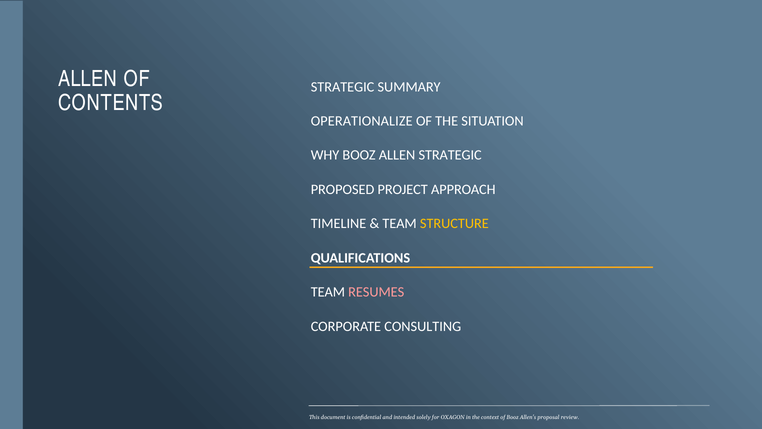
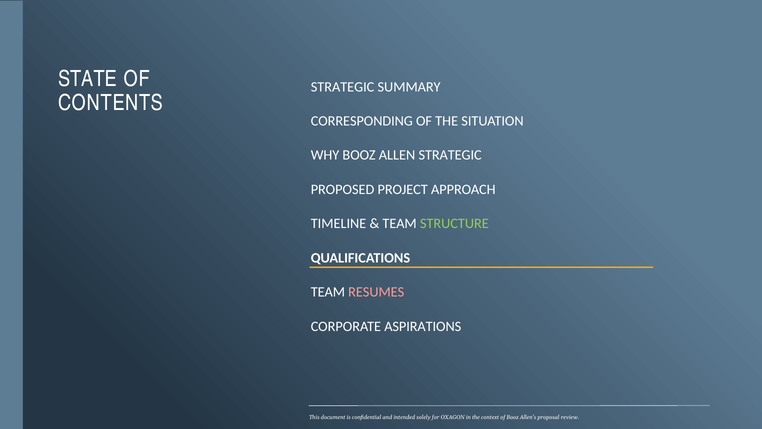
ALLEN at (87, 79): ALLEN -> STATE
OPERATIONALIZE: OPERATIONALIZE -> CORRESPONDING
STRUCTURE colour: yellow -> light green
CONSULTING: CONSULTING -> ASPIRATIONS
